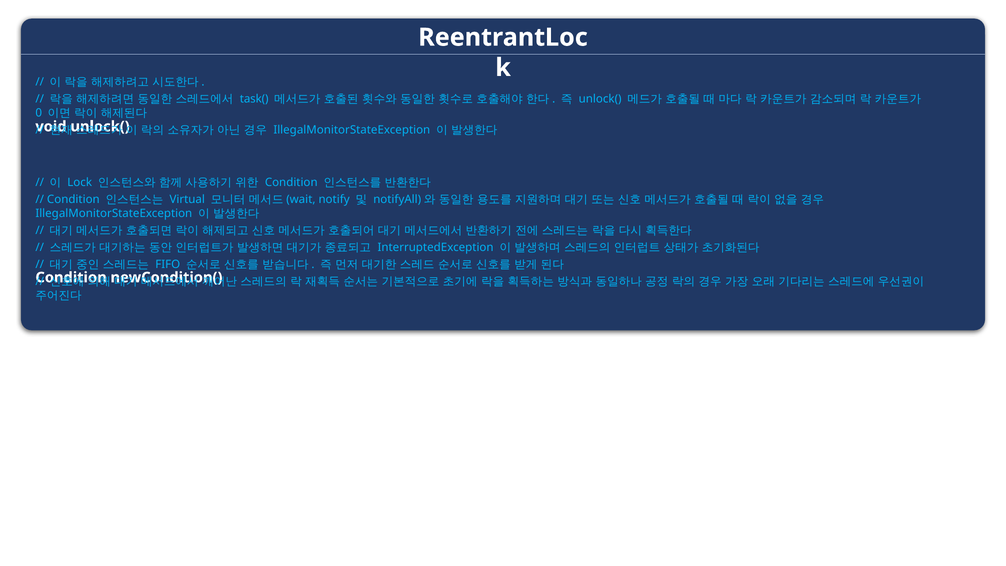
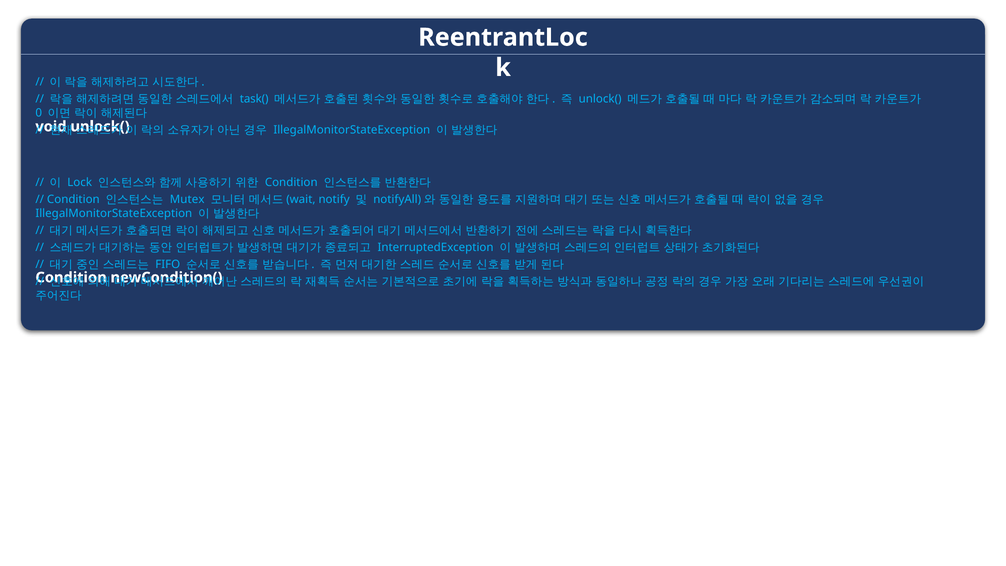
Virtual: Virtual -> Mutex
